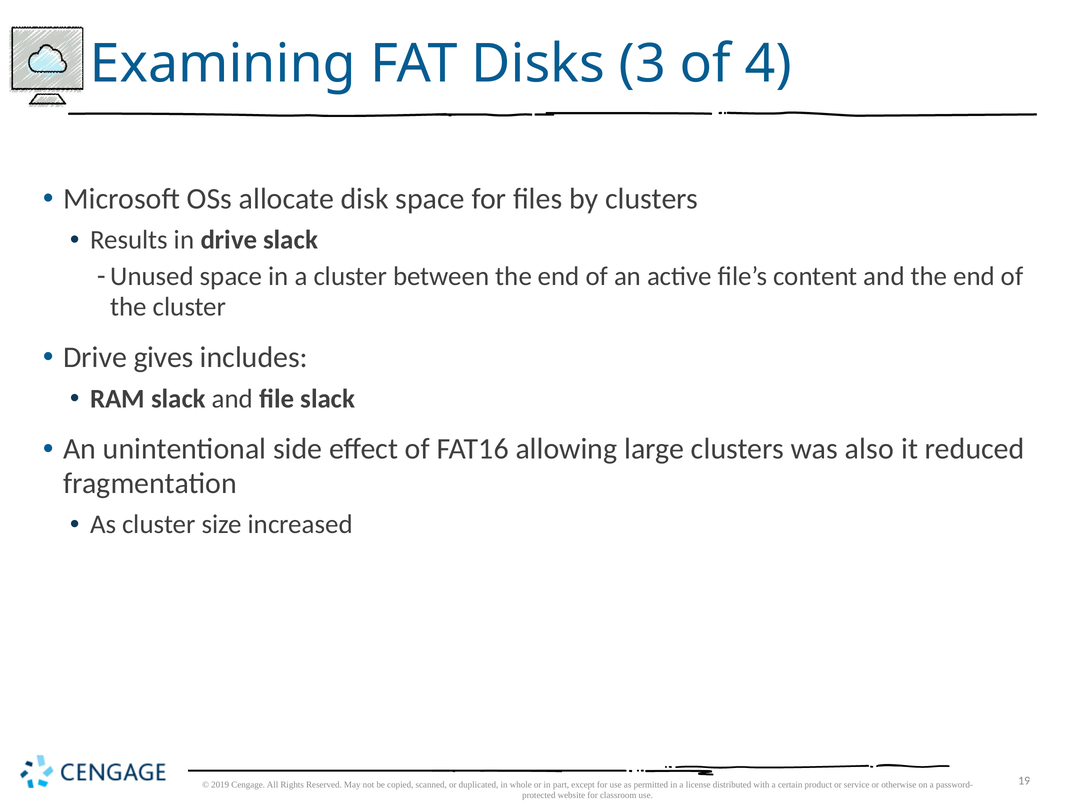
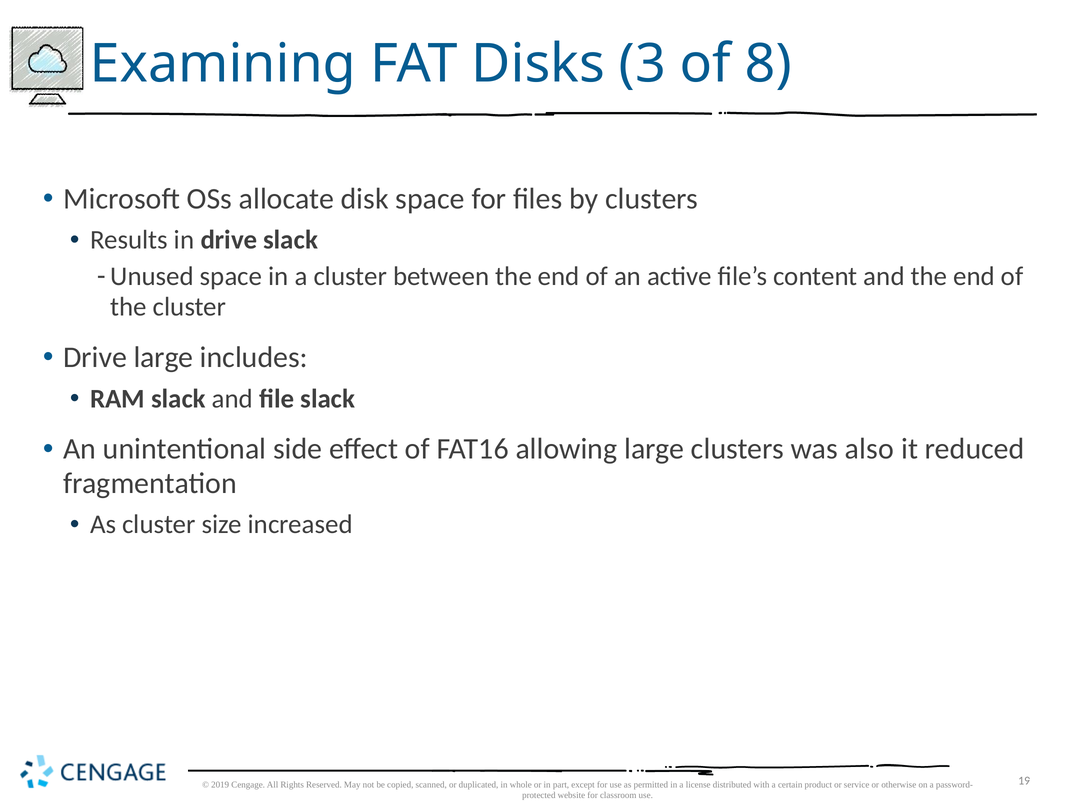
4: 4 -> 8
Drive gives: gives -> large
